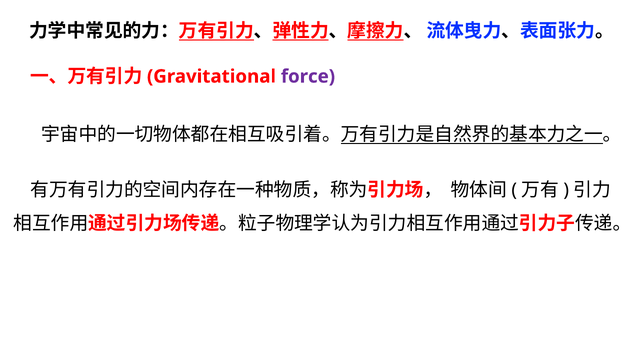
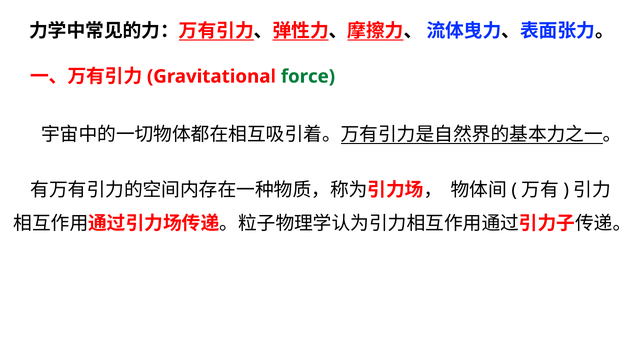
force colour: purple -> green
